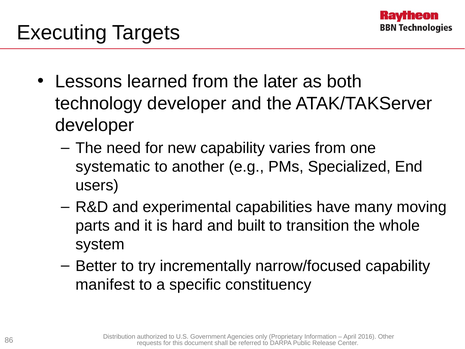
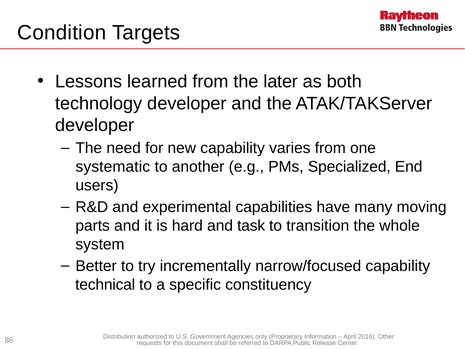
Executing: Executing -> Condition
built: built -> task
manifest: manifest -> technical
